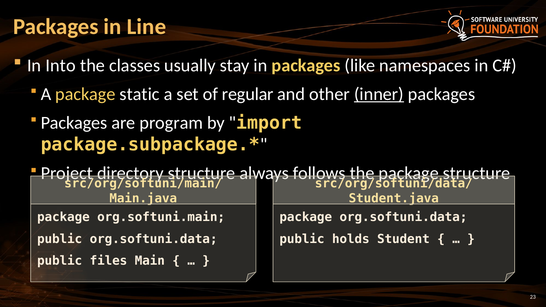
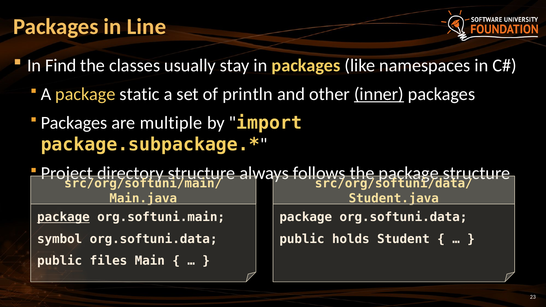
Into: Into -> Find
regular: regular -> println
program: program -> multiple
package at (63, 217) underline: none -> present
public at (60, 239): public -> symbol
